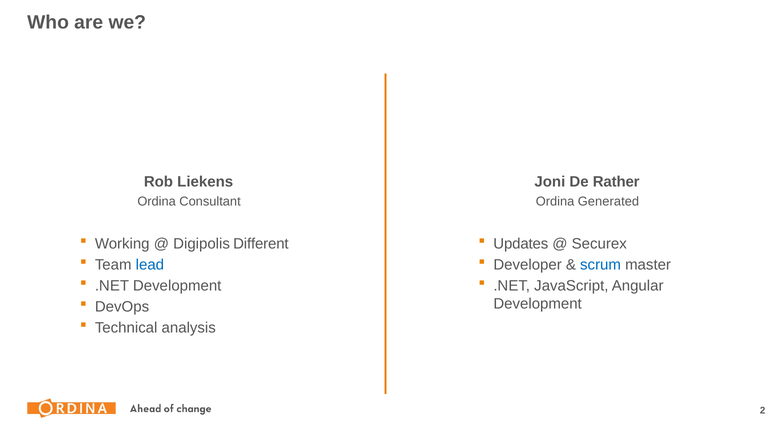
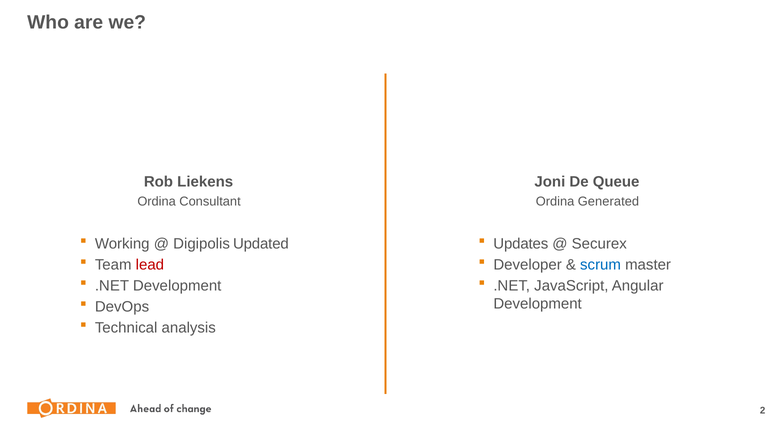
Rather: Rather -> Queue
Different: Different -> Updated
lead colour: blue -> red
